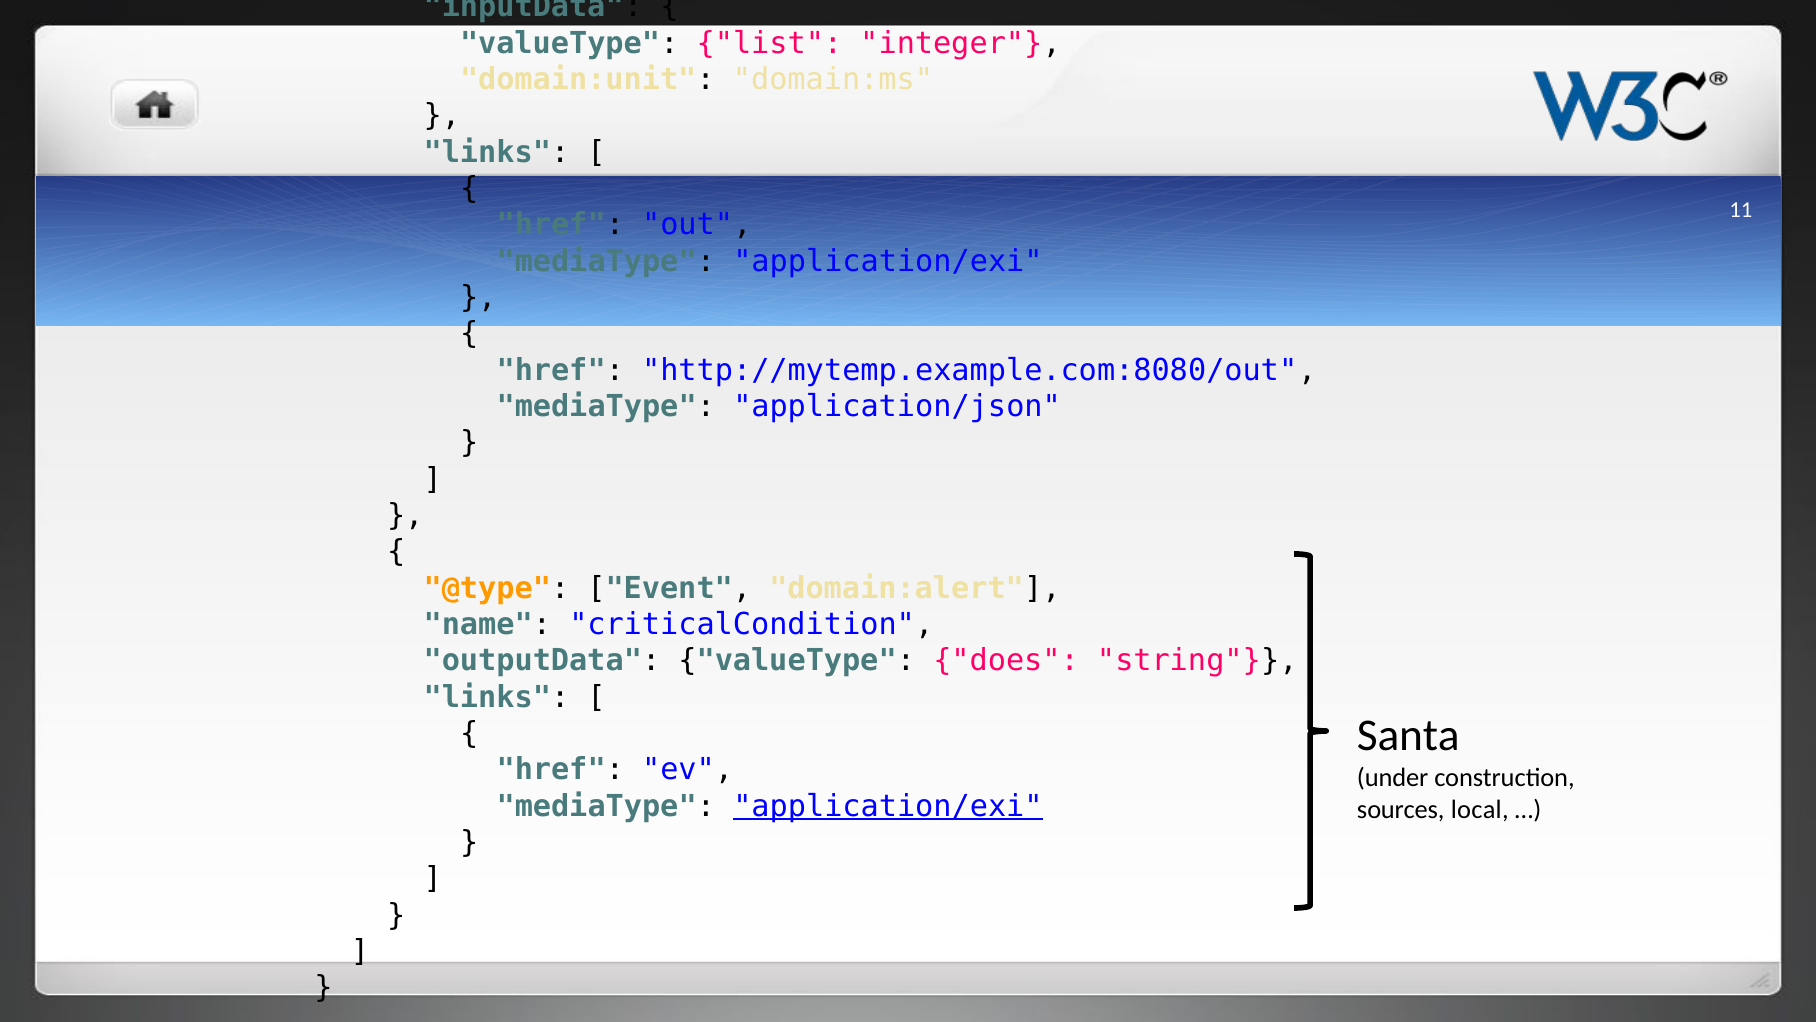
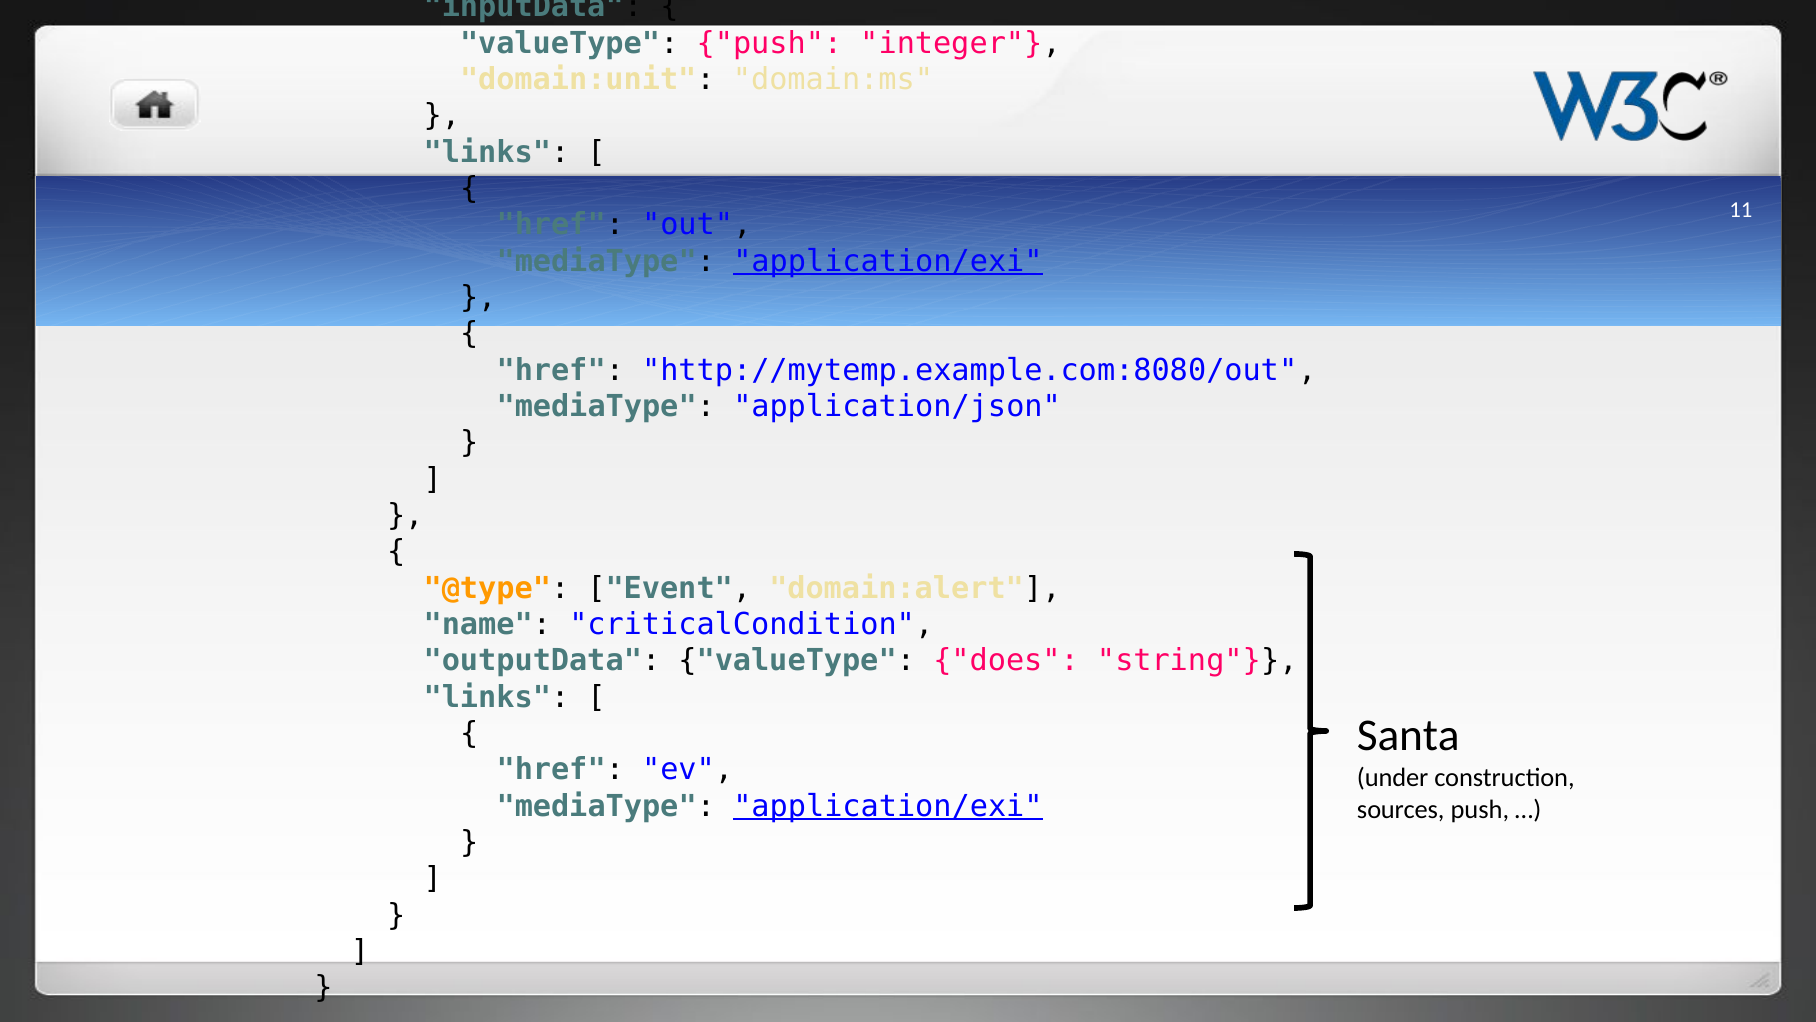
valueType list: list -> push
application/exi at (888, 261) underline: none -> present
sources local: local -> push
